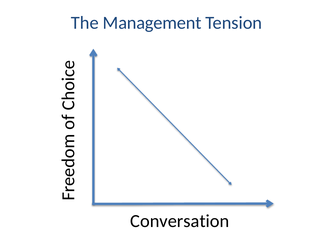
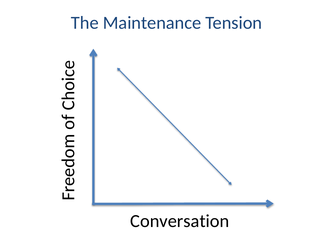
Management: Management -> Maintenance
